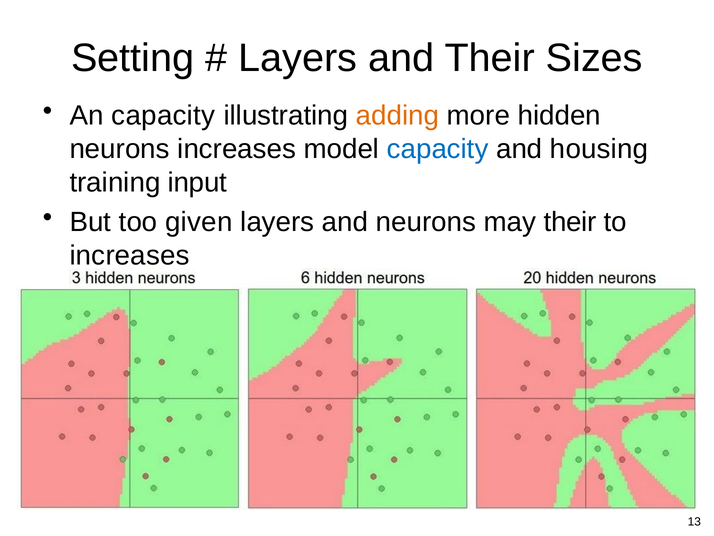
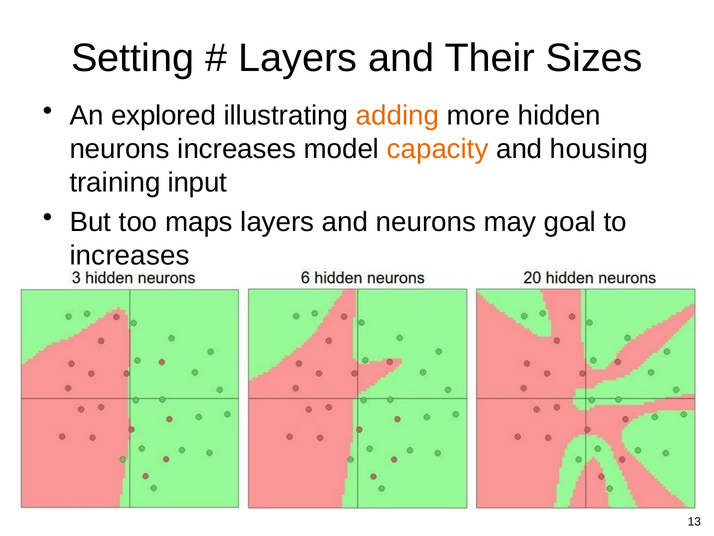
An capacity: capacity -> explored
capacity at (438, 149) colour: blue -> orange
given: given -> maps
may their: their -> goal
